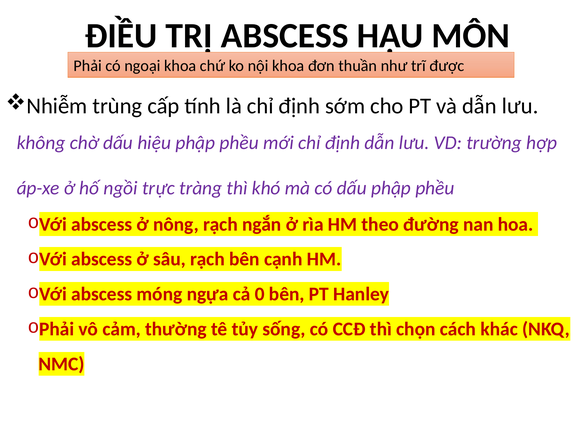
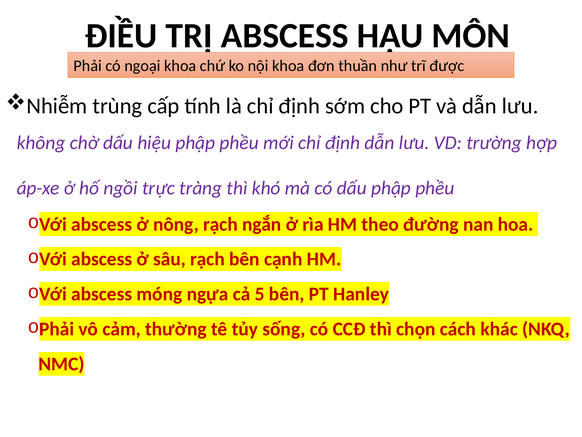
0: 0 -> 5
